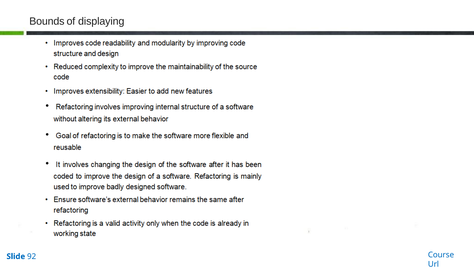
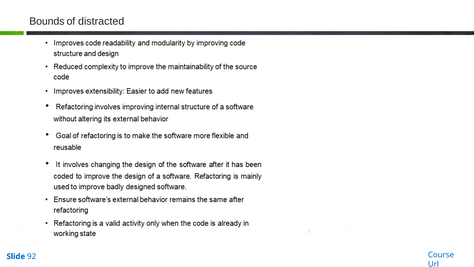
displaying: displaying -> distracted
